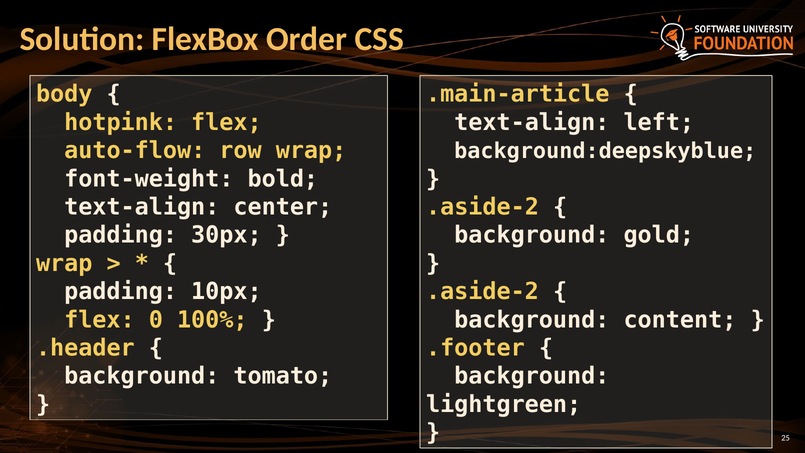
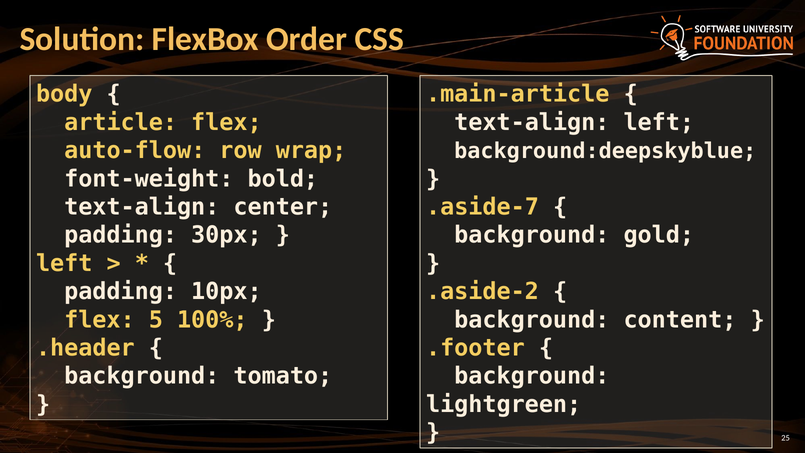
hotpink: hotpink -> article
.aside-2 at (482, 207): .aside-2 -> .aside-7
wrap at (64, 263): wrap -> left
0: 0 -> 5
